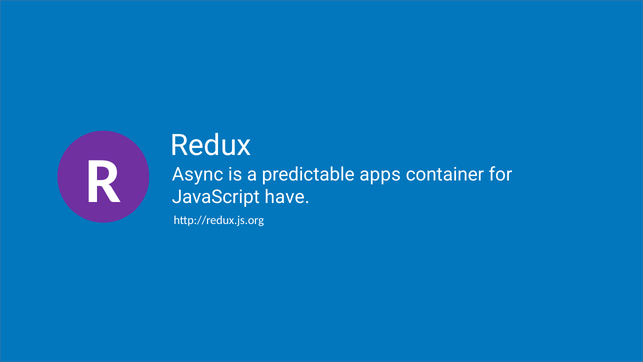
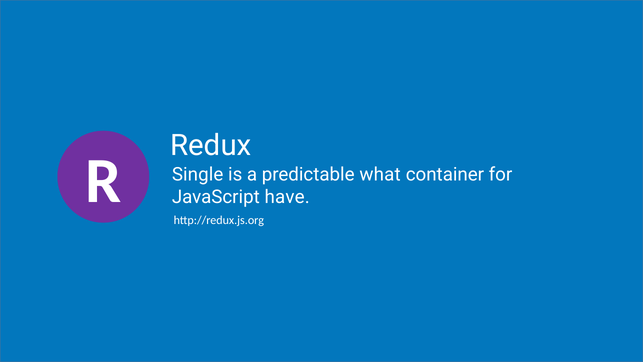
Async: Async -> Single
apps: apps -> what
